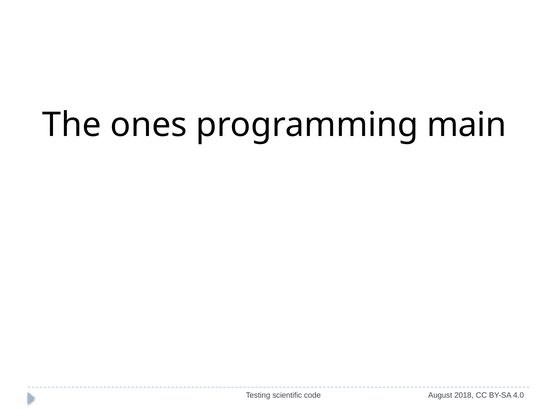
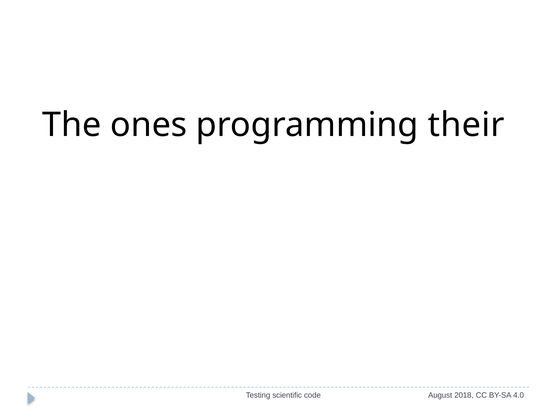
main: main -> their
